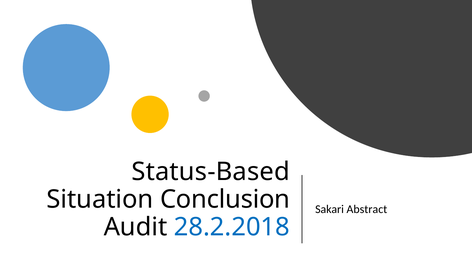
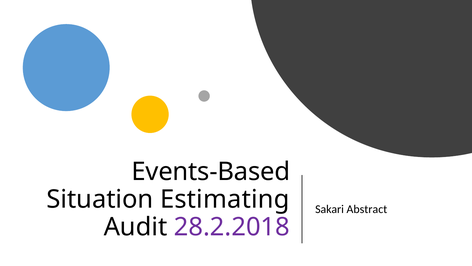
Status-Based: Status-Based -> Events-Based
Conclusion: Conclusion -> Estimating
28.2.2018 colour: blue -> purple
